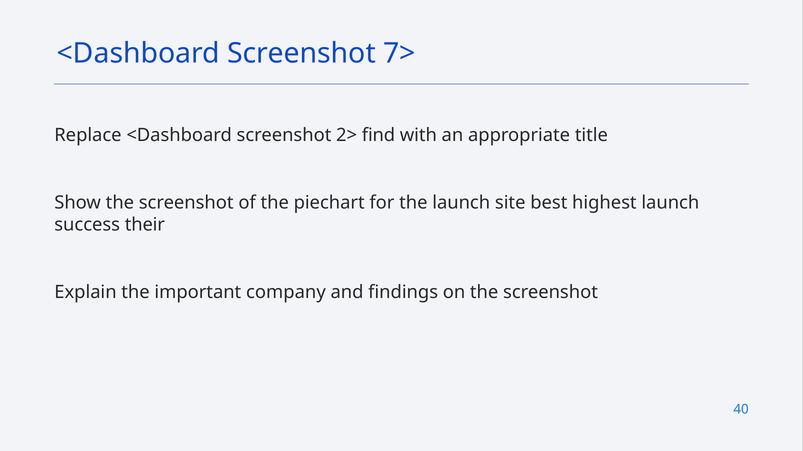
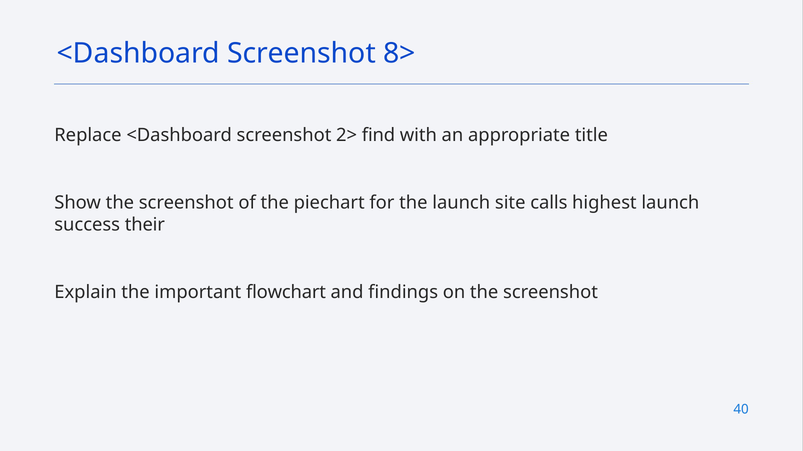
7>: 7> -> 8>
best: best -> calls
company: company -> flowchart
